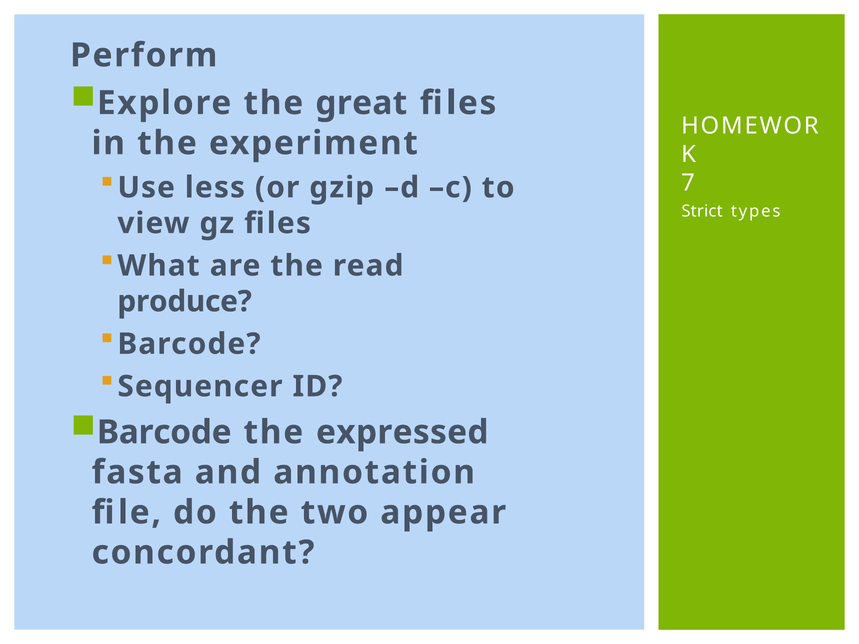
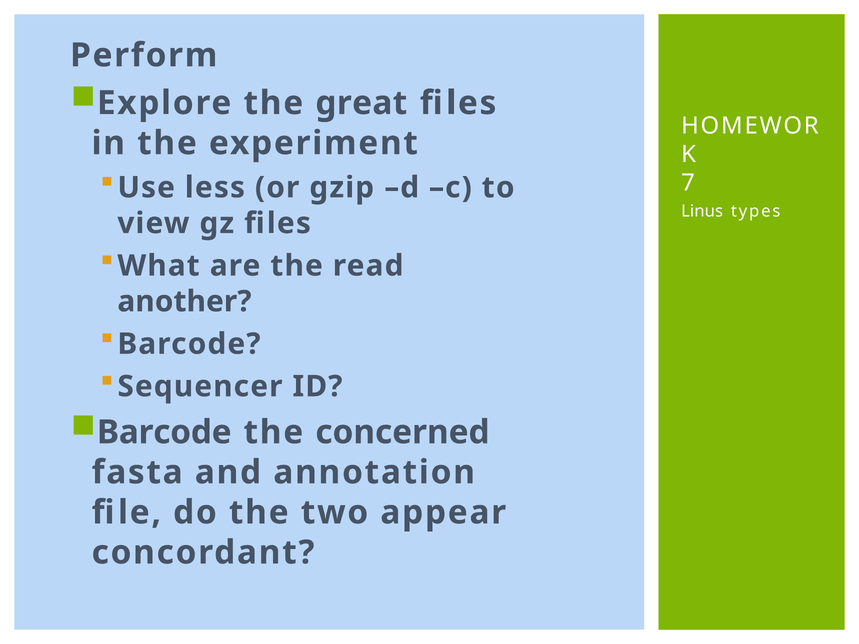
Strict: Strict -> Linus
produce: produce -> another
expressed: expressed -> concerned
